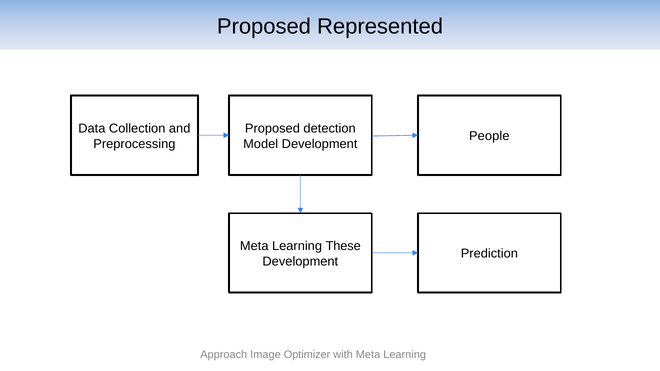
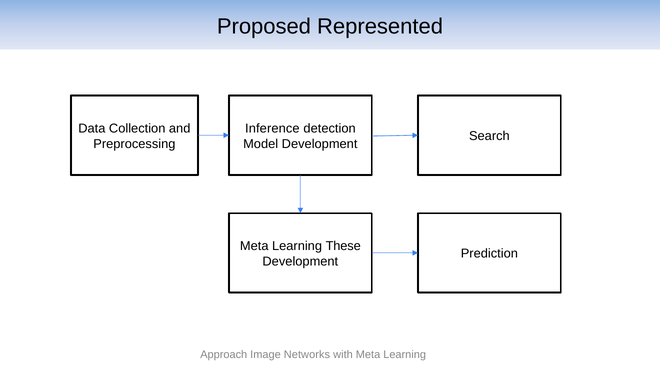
Proposed at (272, 129): Proposed -> Inference
People: People -> Search
Optimizer: Optimizer -> Networks
